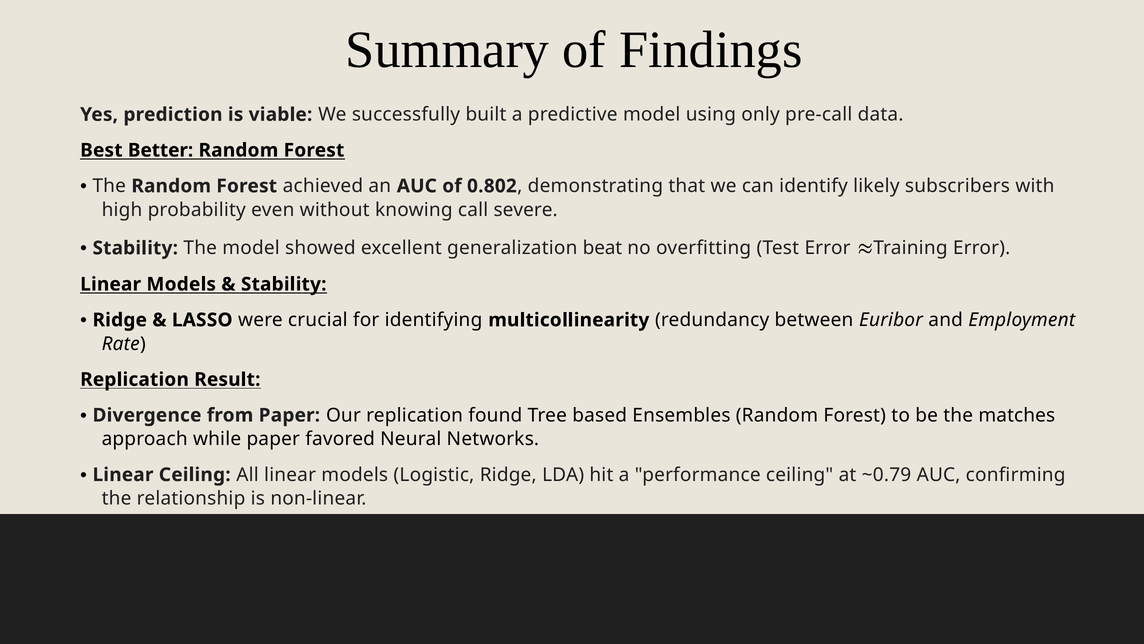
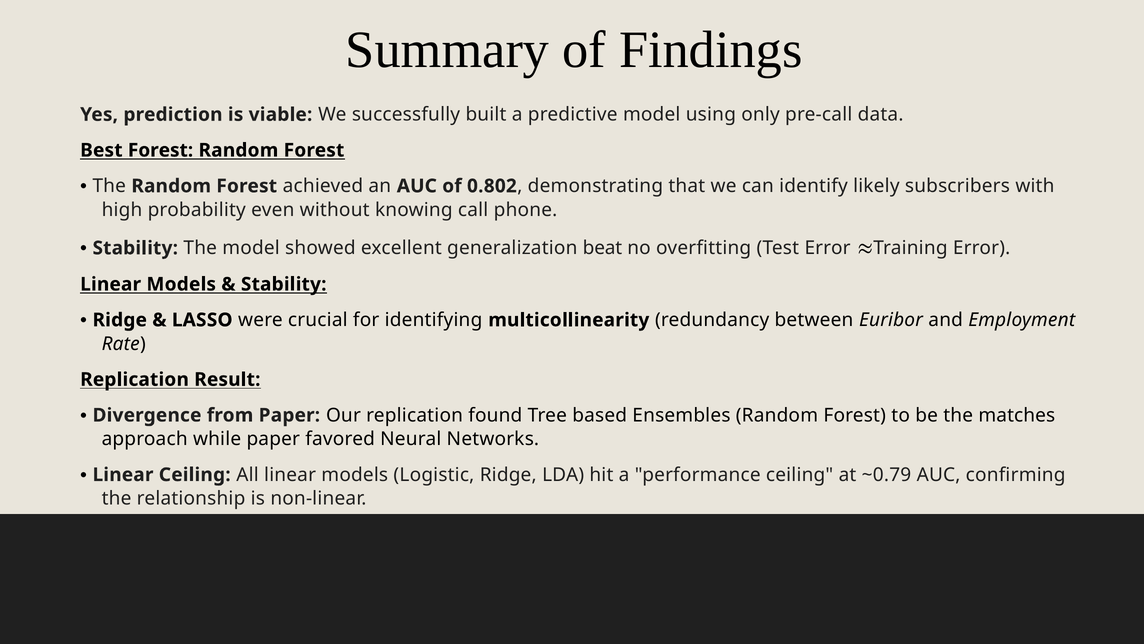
Best Better: Better -> Forest
severe: severe -> phone
